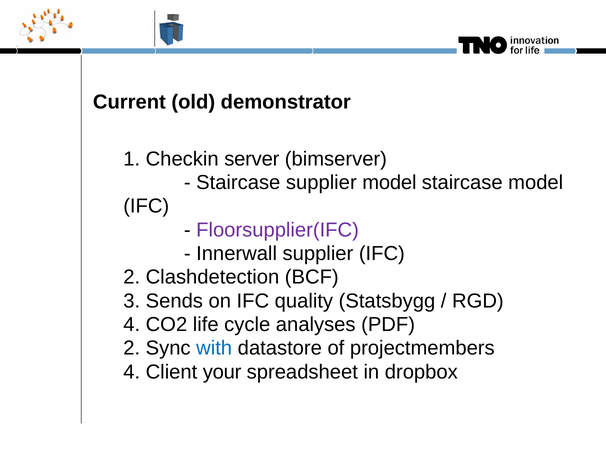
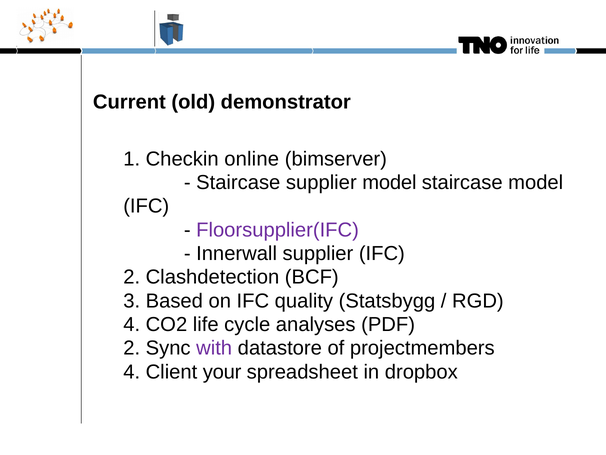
server: server -> online
Sends: Sends -> Based
with colour: blue -> purple
